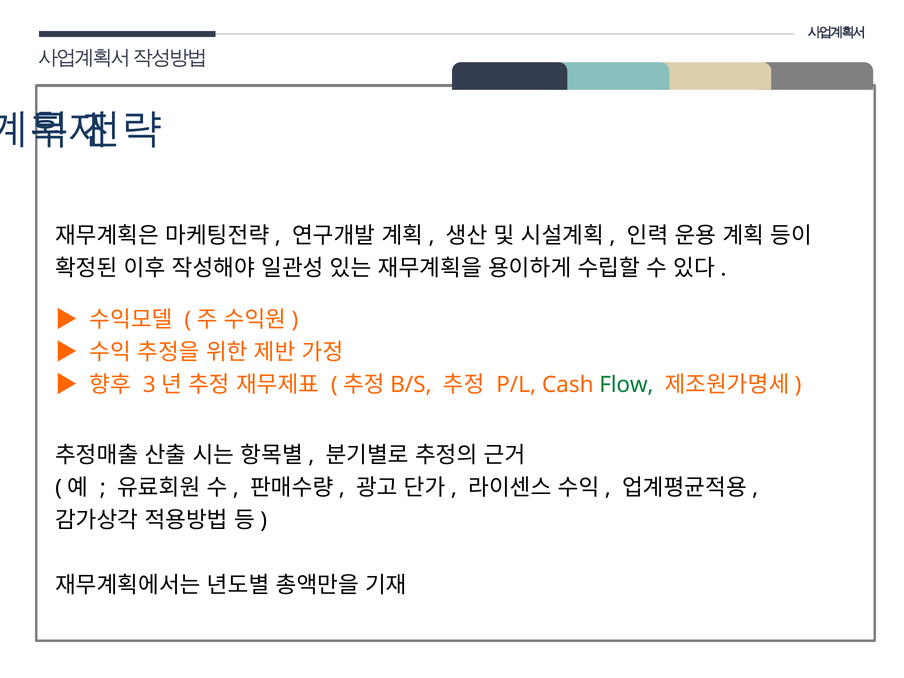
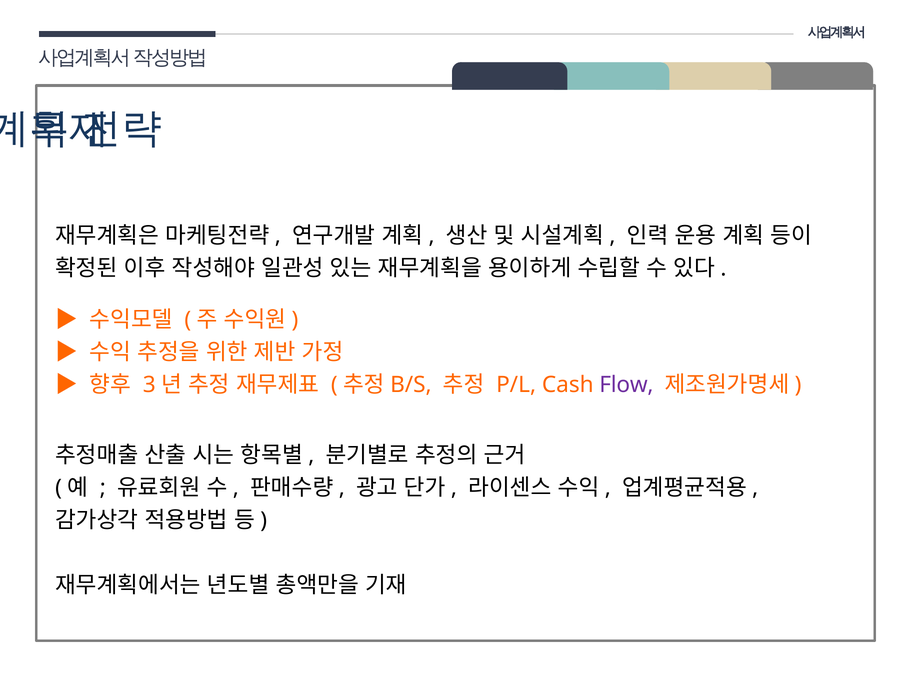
Flow colour: green -> purple
